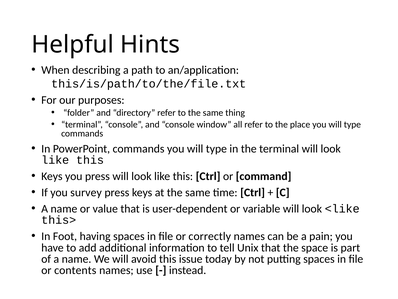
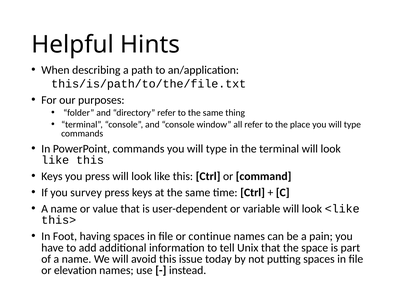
correctly: correctly -> continue
contents: contents -> elevation
